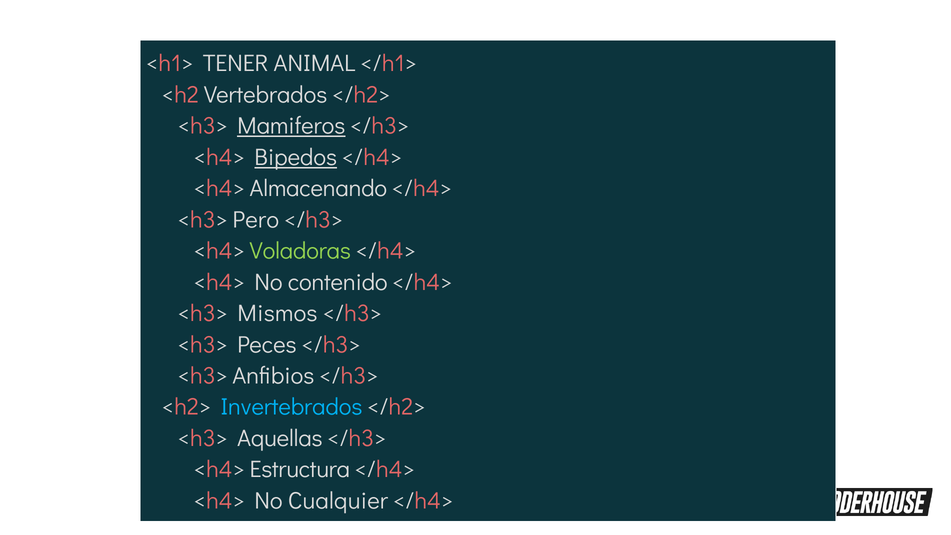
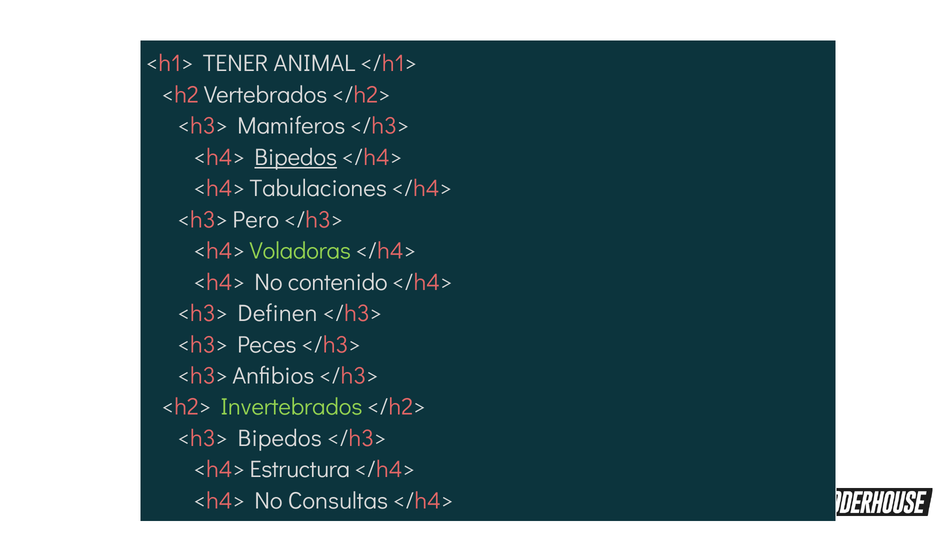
Mamiferos underline: present -> none
Almacenando: Almacenando -> Tabulaciones
Mismos: Mismos -> Definen
Invertebrados colour: light blue -> light green
<h3> Aquellas: Aquellas -> Bipedos
Cualquier: Cualquier -> Consultas
